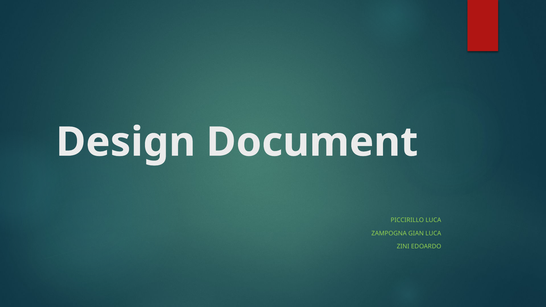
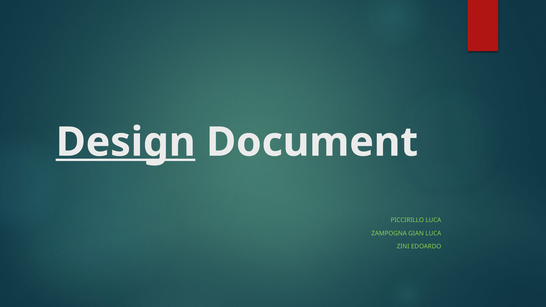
Design underline: none -> present
